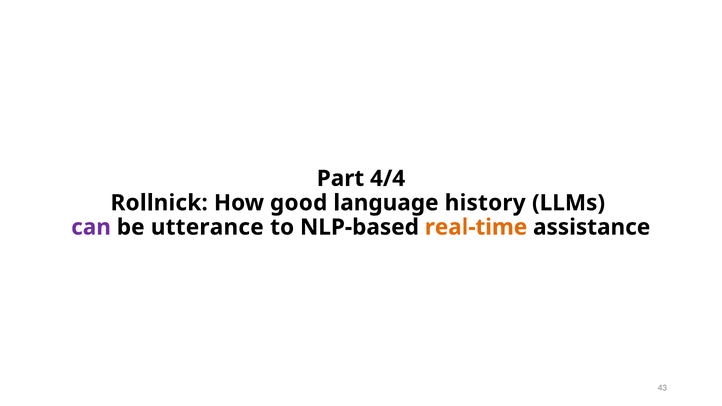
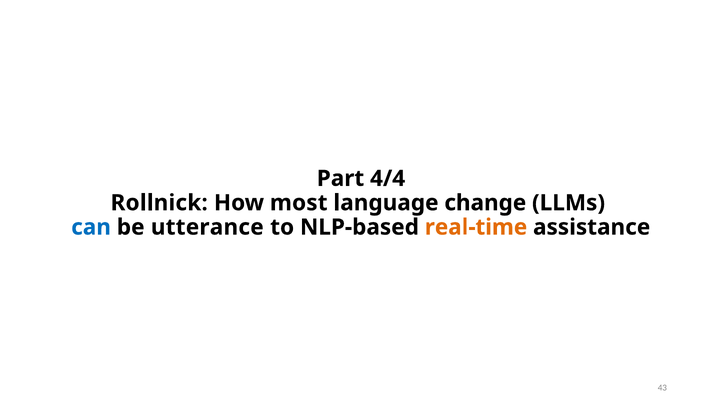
good: good -> most
history: history -> change
can colour: purple -> blue
